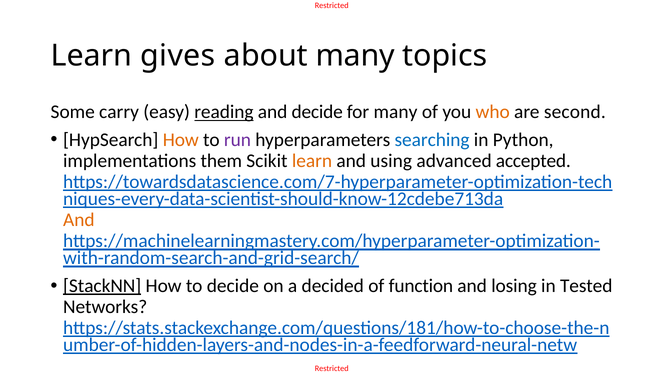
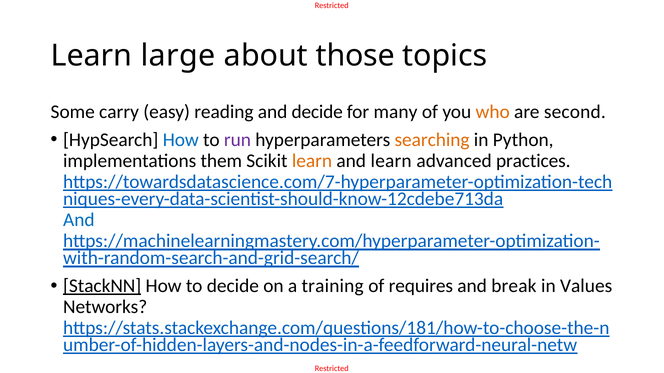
gives: gives -> large
about many: many -> those
reading underline: present -> none
How at (181, 140) colour: orange -> blue
searching colour: blue -> orange
and using: using -> learn
accepted: accepted -> practices
And at (79, 220) colour: orange -> blue
decided: decided -> training
function: function -> requires
losing: losing -> break
Tested: Tested -> Values
